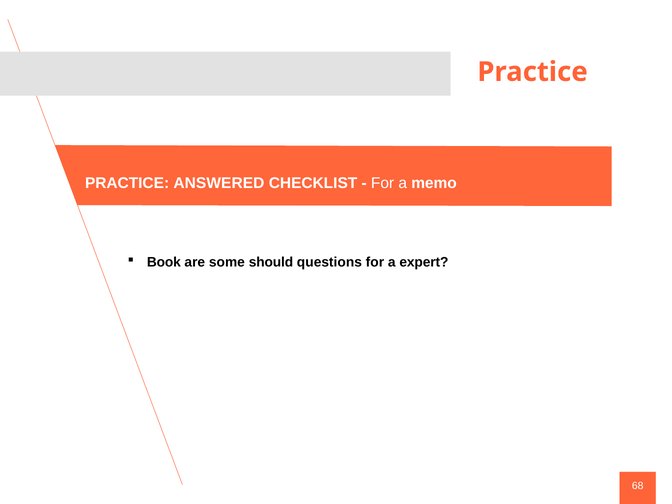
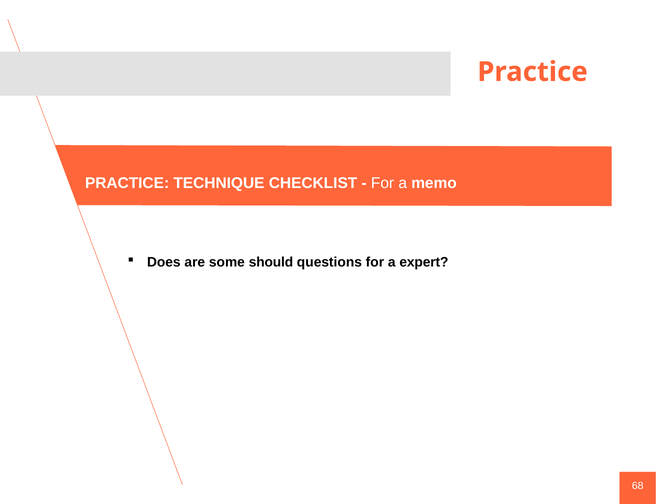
ANSWERED: ANSWERED -> TECHNIQUE
Book: Book -> Does
